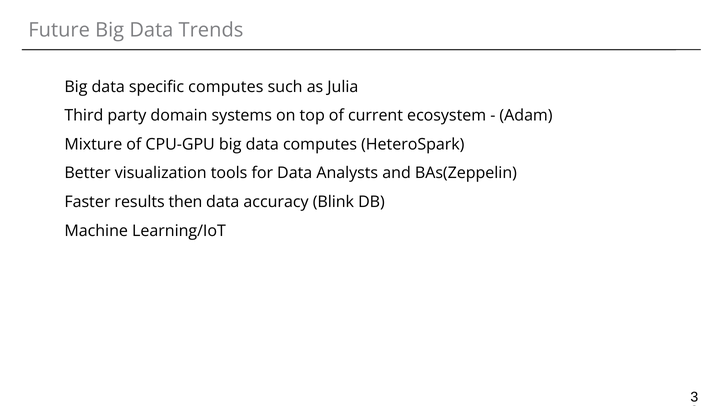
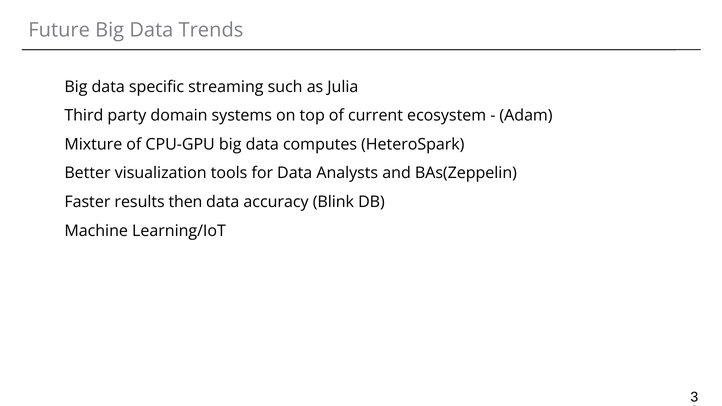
specific computes: computes -> streaming
